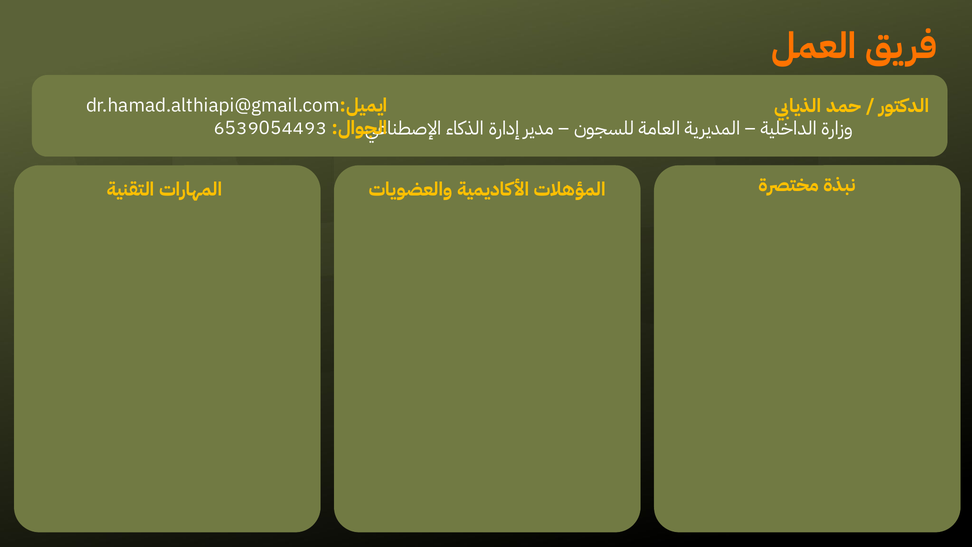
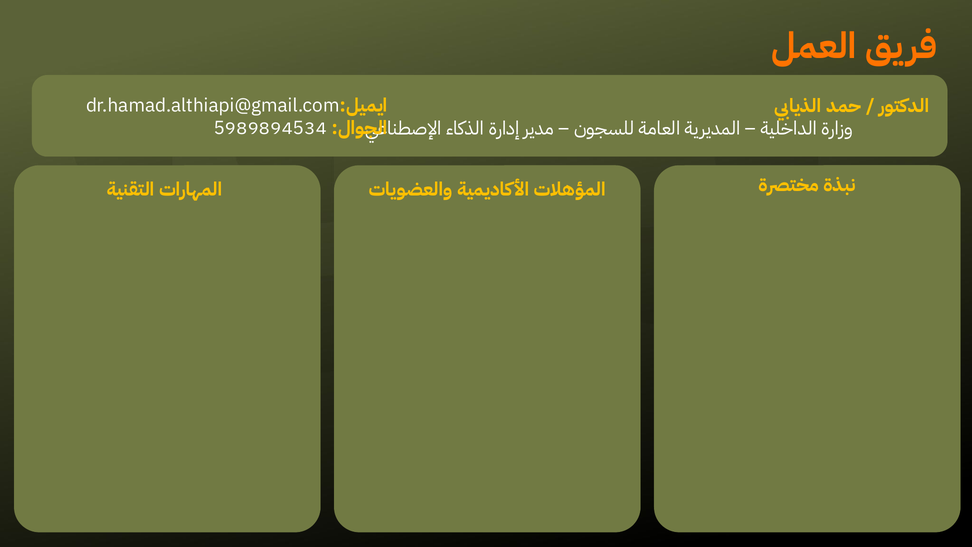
6539054493: 6539054493 -> 5989894534
